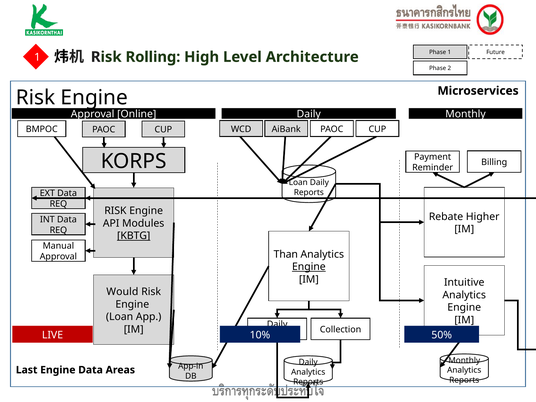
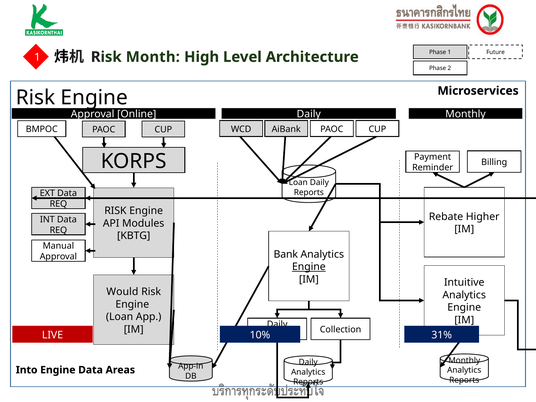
Rolling: Rolling -> Month
KBTG underline: present -> none
Than: Than -> Bank
50%: 50% -> 31%
Last: Last -> Into
